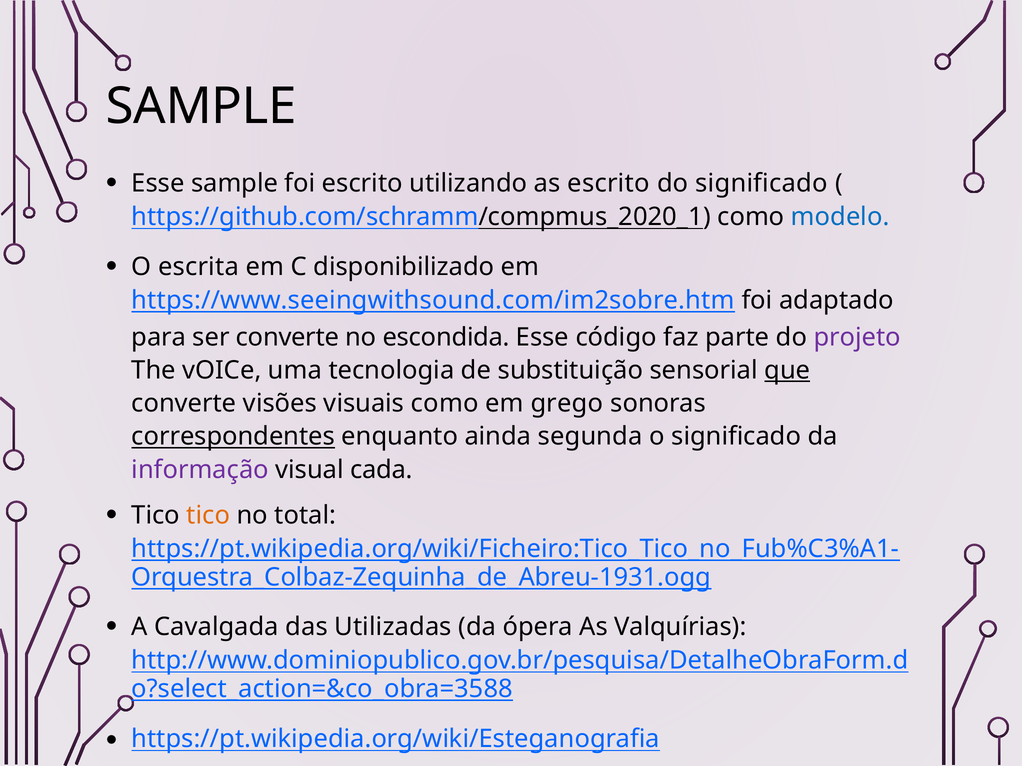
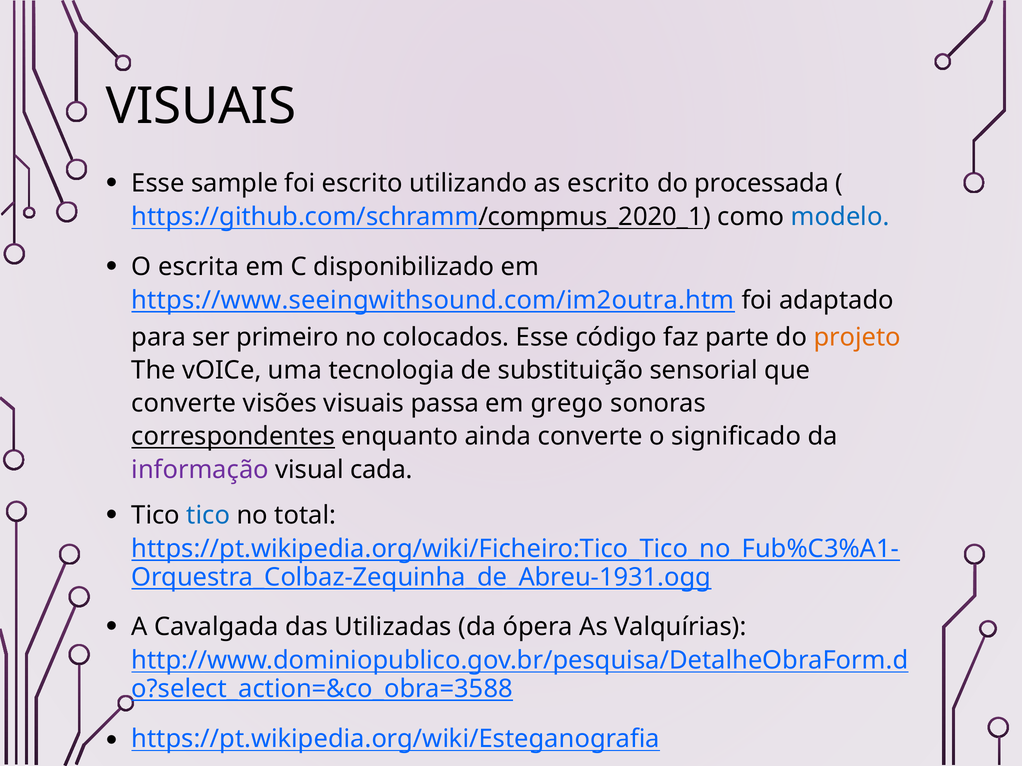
SAMPLE at (201, 107): SAMPLE -> VISUAIS
do significado: significado -> processada
https://www.seeingwithsound.com/im2sobre.htm: https://www.seeingwithsound.com/im2sobre.htm -> https://www.seeingwithsound.com/im2outra.htm
ser converte: converte -> primeiro
escondida: escondida -> colocados
projeto colour: purple -> orange
que underline: present -> none
visuais como: como -> passa
ainda segunda: segunda -> converte
tico at (208, 516) colour: orange -> blue
